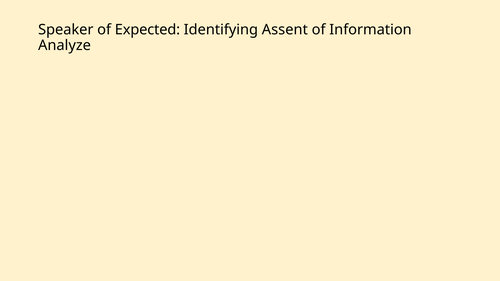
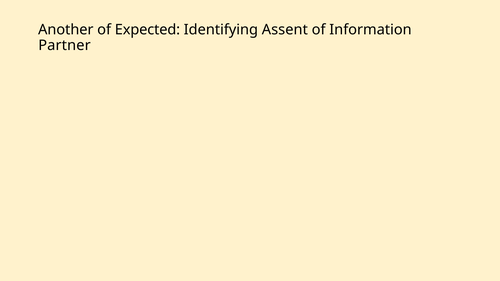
Speaker: Speaker -> Another
Analyze: Analyze -> Partner
